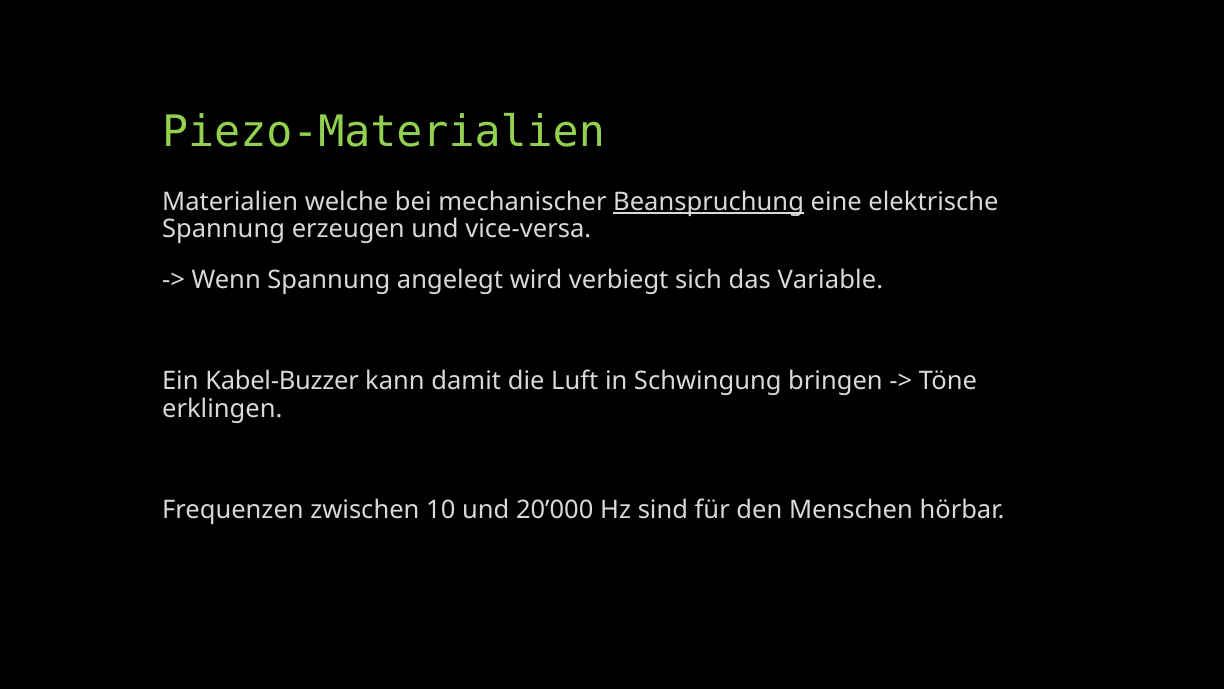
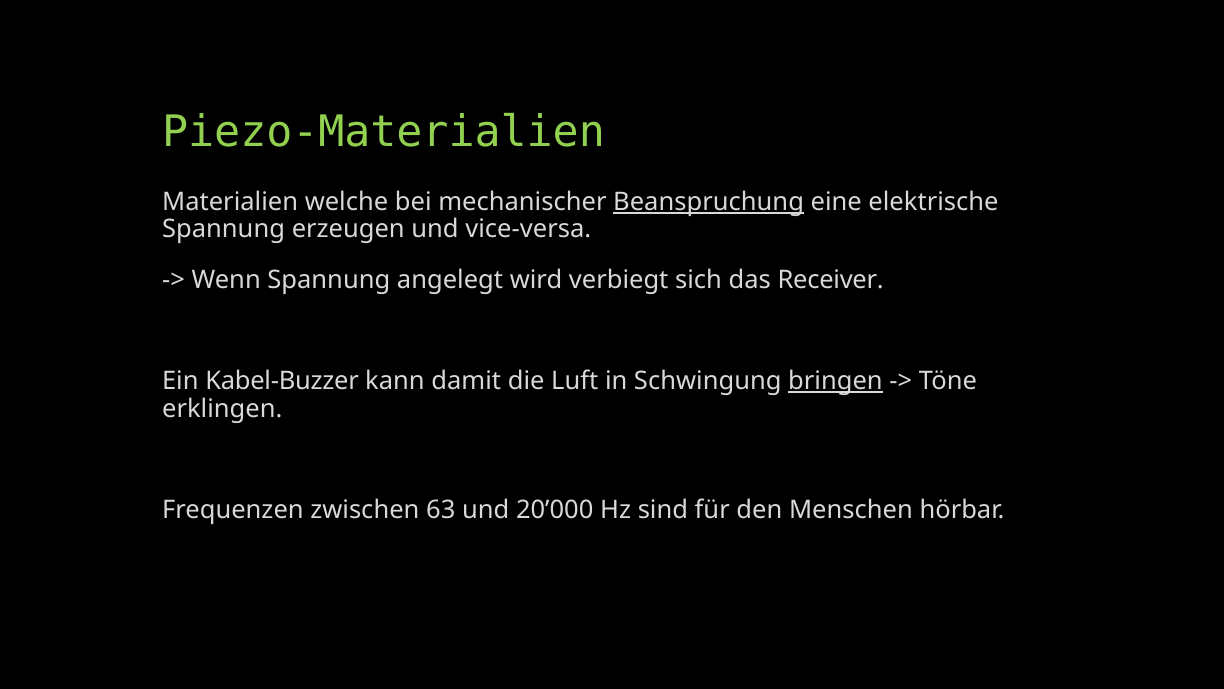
Variable: Variable -> Receiver
bringen underline: none -> present
10: 10 -> 63
